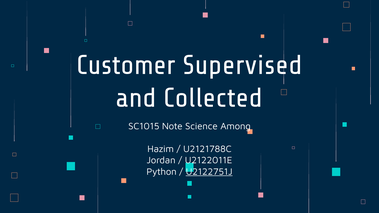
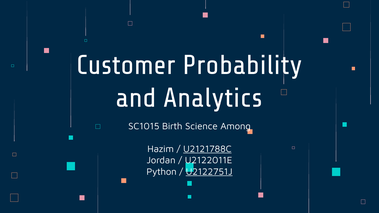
Supervised: Supervised -> Probability
Collected: Collected -> Analytics
Note: Note -> Birth
U2121788C underline: none -> present
